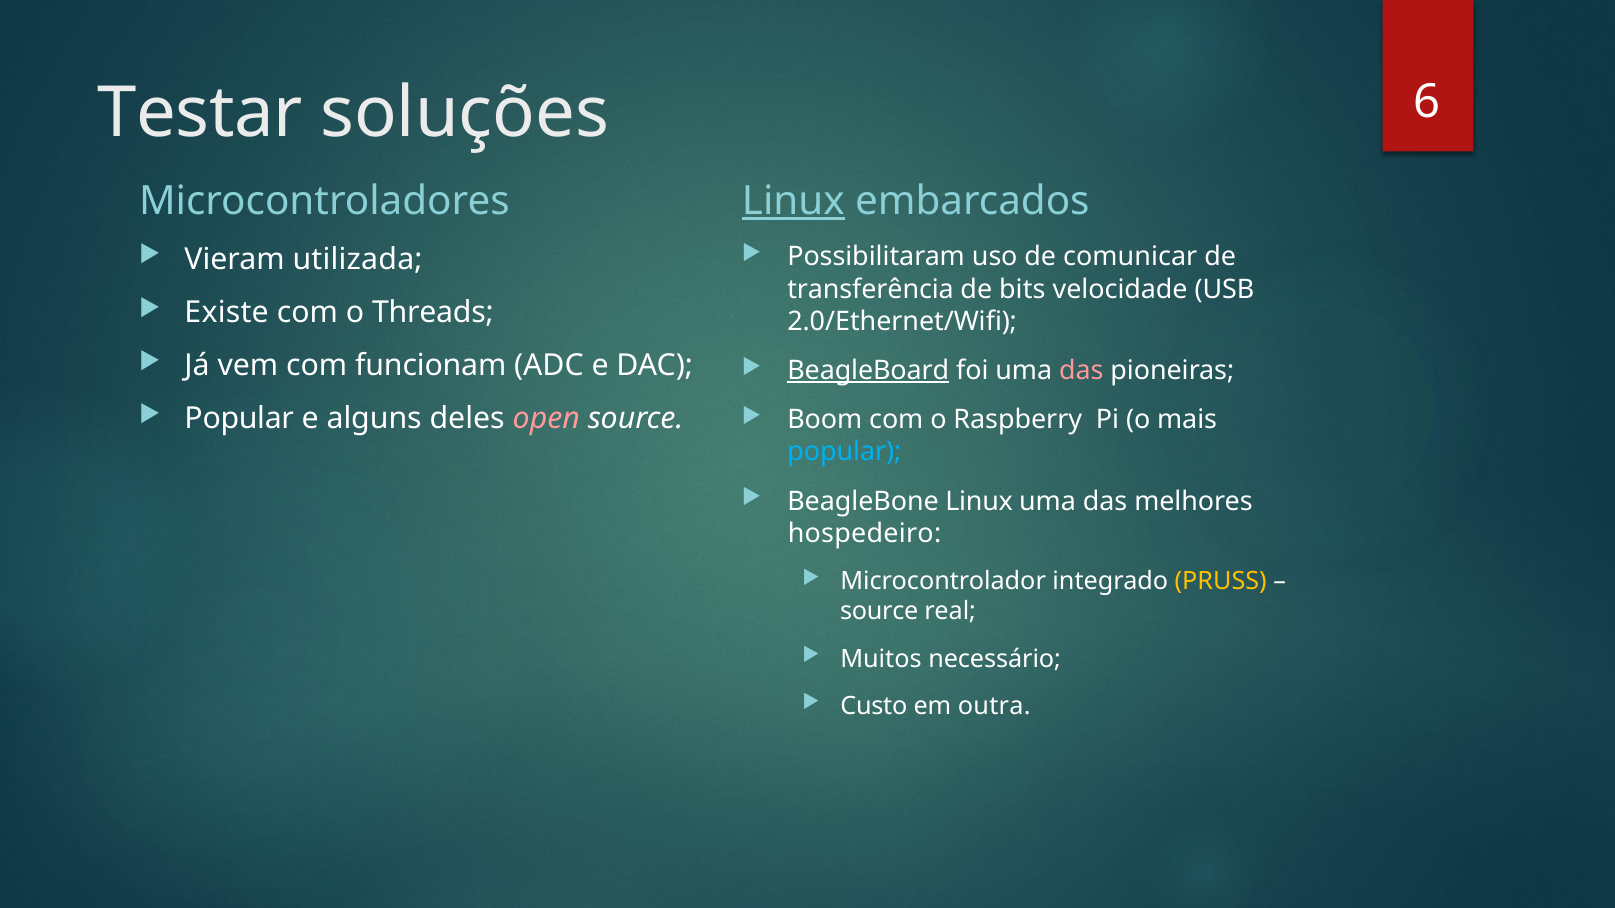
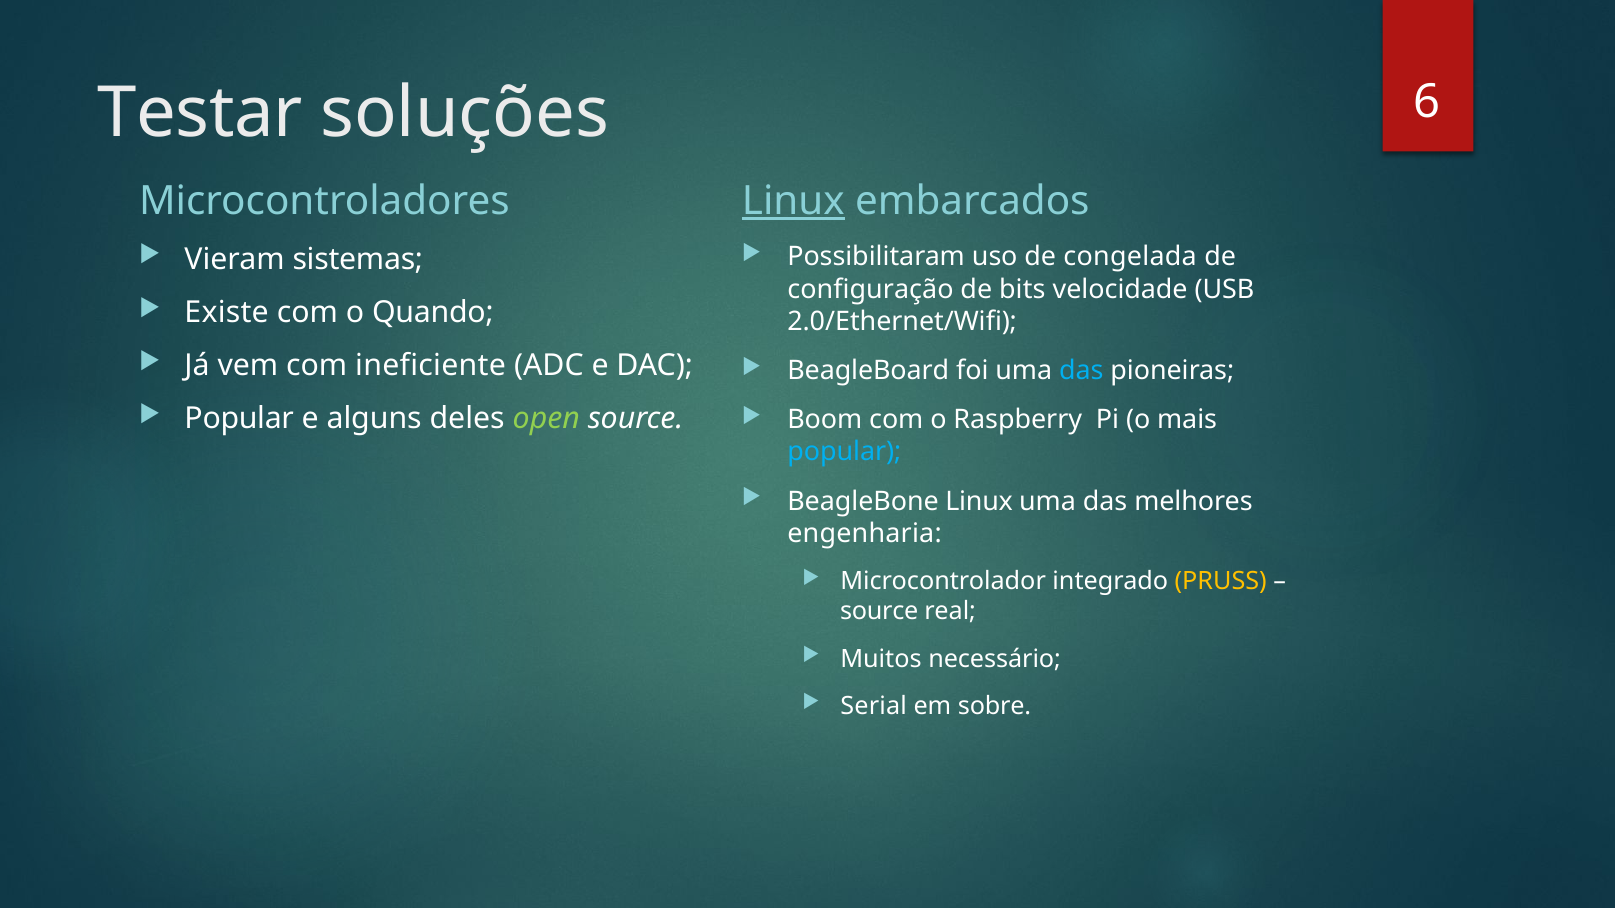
comunicar: comunicar -> congelada
utilizada: utilizada -> sistemas
transferência: transferência -> configuração
Threads: Threads -> Quando
funcionam: funcionam -> ineficiente
BeagleBoard underline: present -> none
das at (1081, 371) colour: pink -> light blue
open colour: pink -> light green
hospedeiro: hospedeiro -> engenharia
Custo: Custo -> Serial
outra: outra -> sobre
